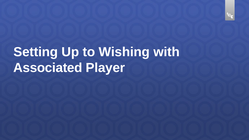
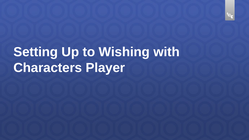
Associated: Associated -> Characters
